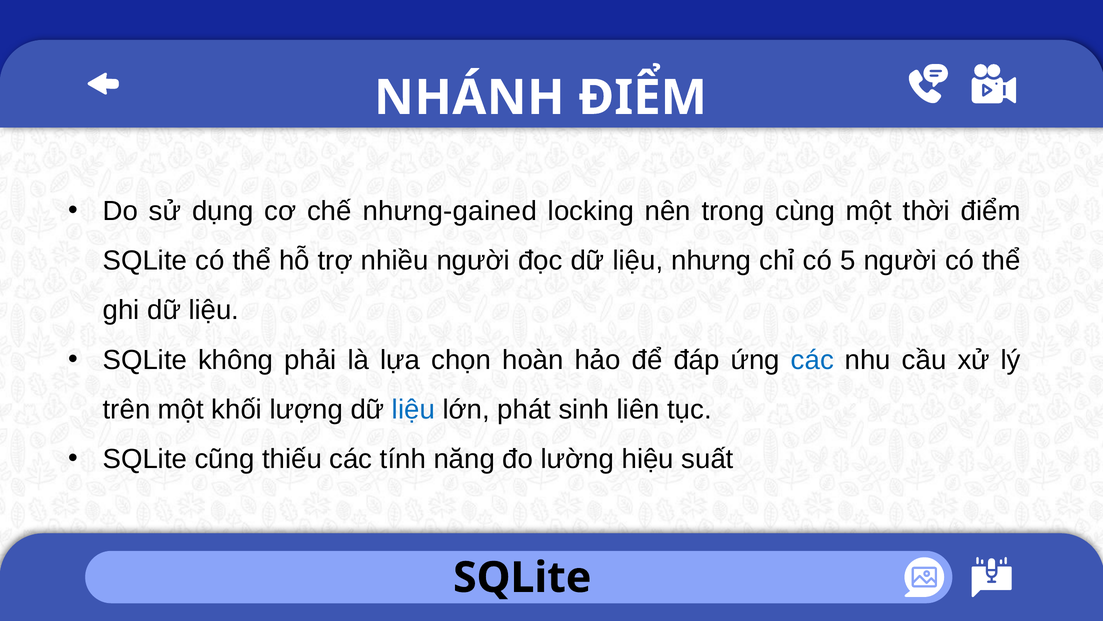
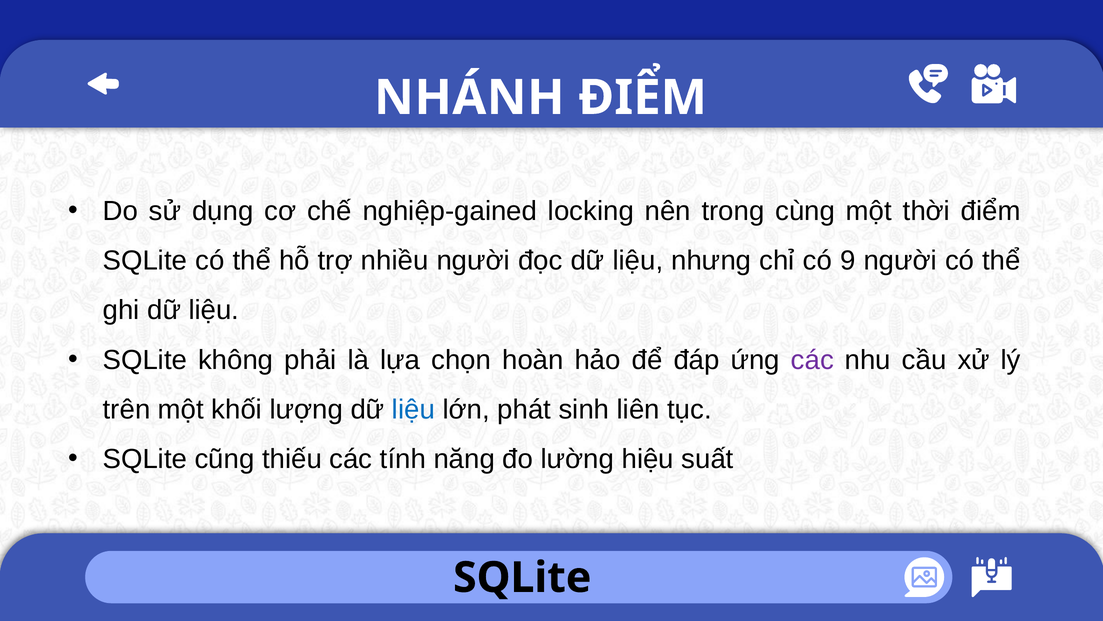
nhưng-gained: nhưng-gained -> nghiệp-gained
5: 5 -> 9
các at (812, 360) colour: blue -> purple
